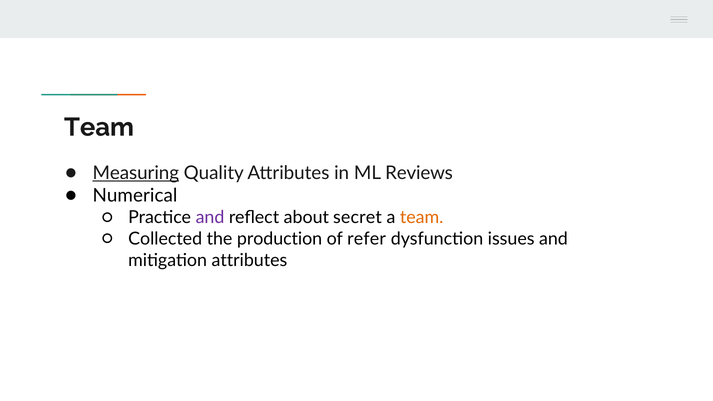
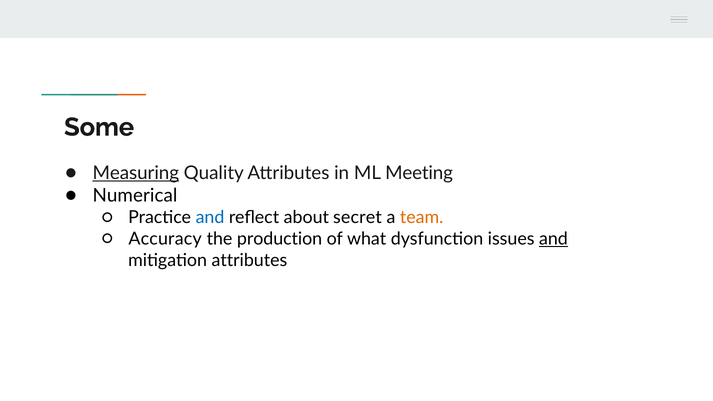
Team at (99, 127): Team -> Some
Reviews: Reviews -> Meeting
and at (210, 217) colour: purple -> blue
Collected: Collected -> Accuracy
refer: refer -> what
and at (553, 239) underline: none -> present
